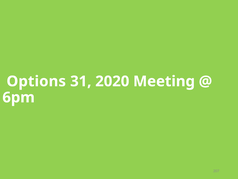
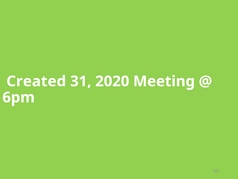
Options: Options -> Created
